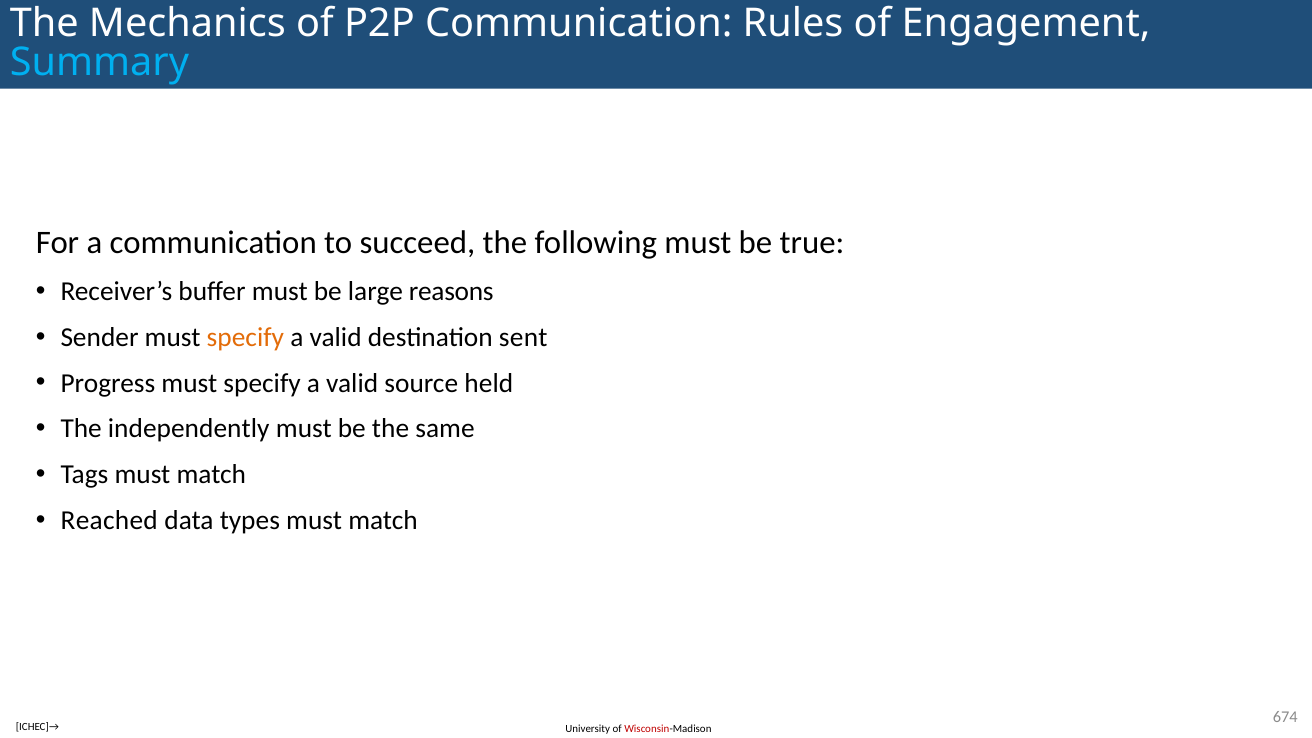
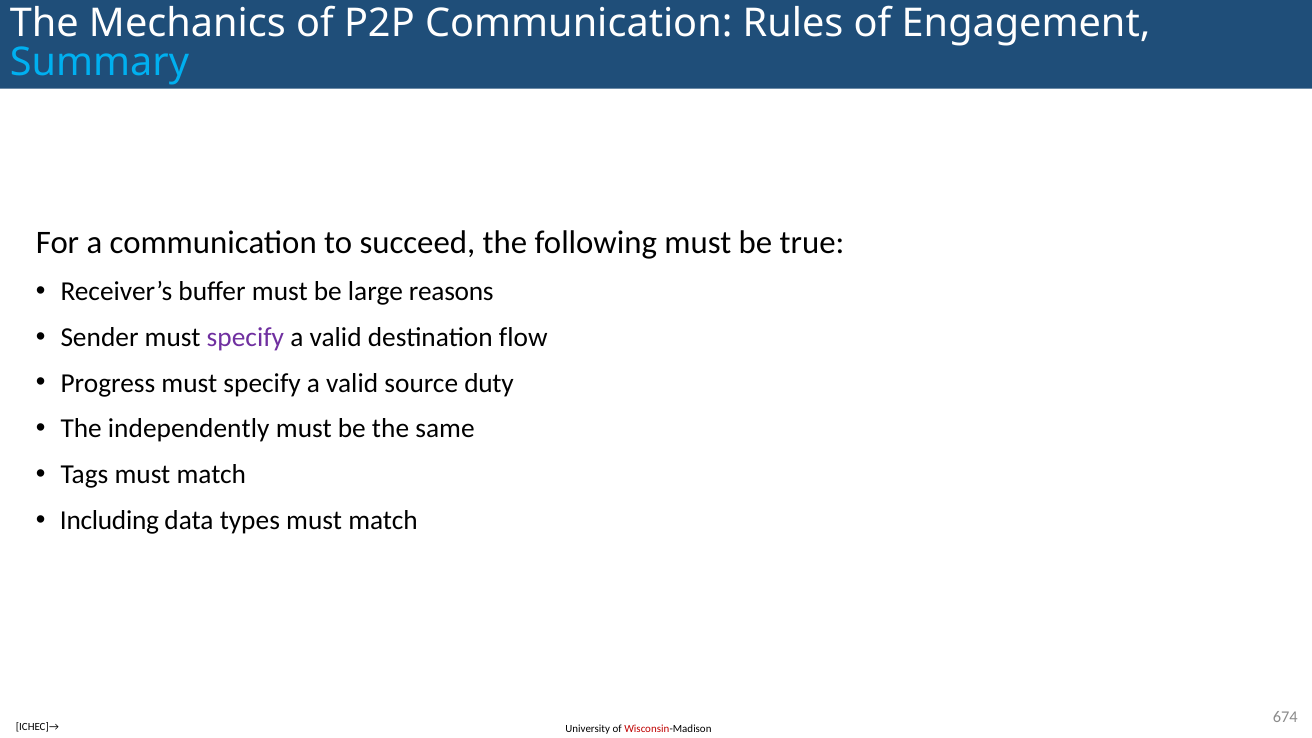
specify at (245, 337) colour: orange -> purple
sent: sent -> flow
held: held -> duty
Reached: Reached -> Including
